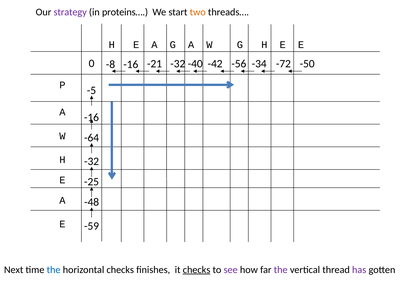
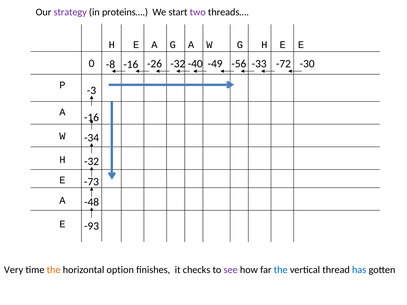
two colour: orange -> purple
-21: -21 -> -26
-42: -42 -> -49
-34: -34 -> -33
-50: -50 -> -30
-5: -5 -> -3
-64: -64 -> -34
-25: -25 -> -73
-59: -59 -> -93
Next: Next -> Very
the at (54, 270) colour: blue -> orange
horizontal checks: checks -> option
checks at (197, 270) underline: present -> none
the at (281, 270) colour: purple -> blue
has colour: purple -> blue
